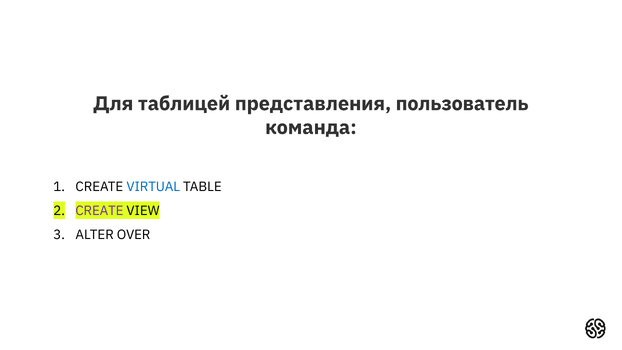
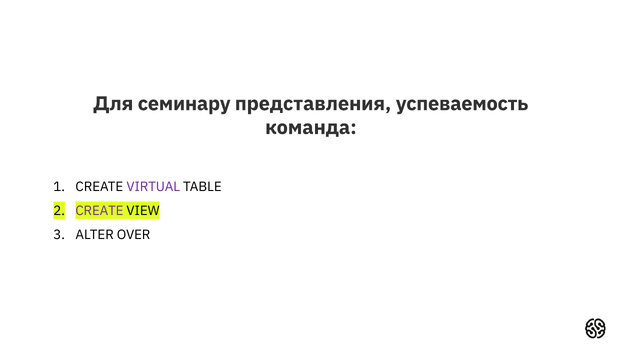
таблицей: таблицей -> семинару
пользователь: пользователь -> успеваемость
VIRTUAL colour: blue -> purple
